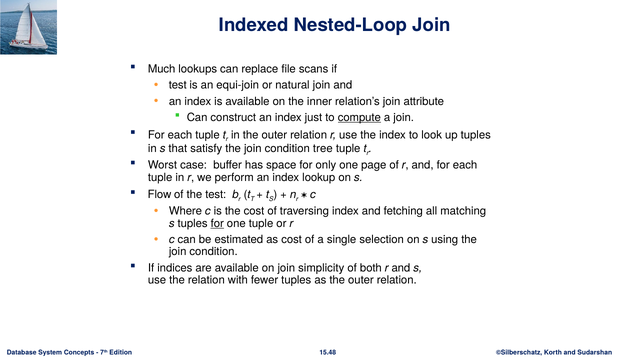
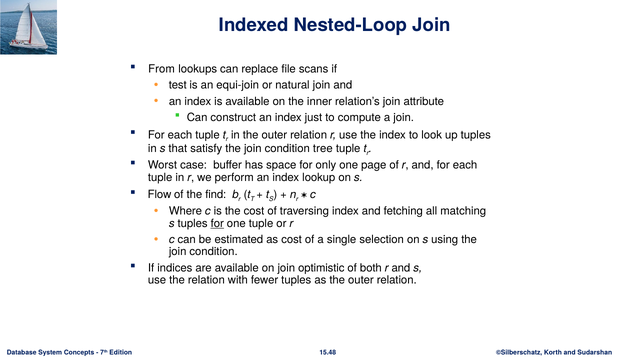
Much: Much -> From
compute underline: present -> none
the test: test -> find
simplicity: simplicity -> optimistic
